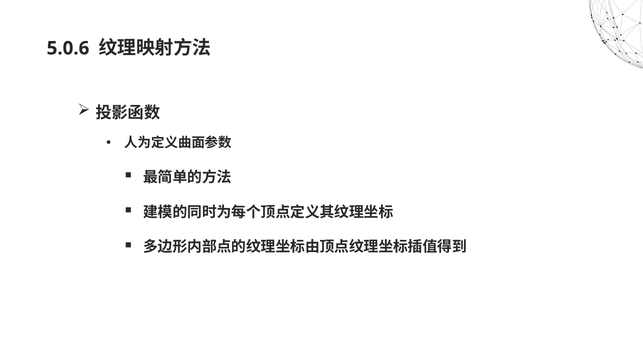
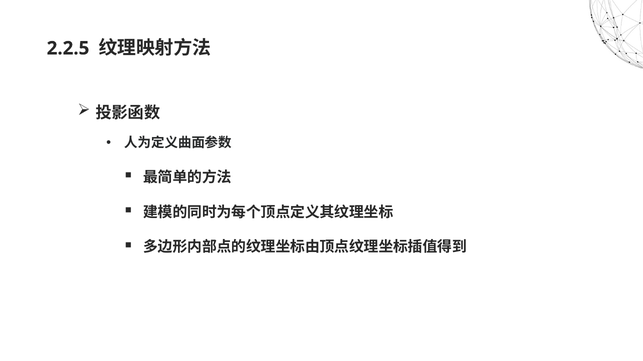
5.0.6: 5.0.6 -> 2.2.5
